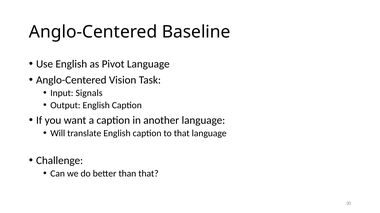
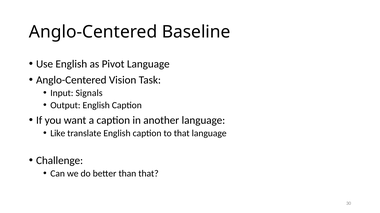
Will: Will -> Like
